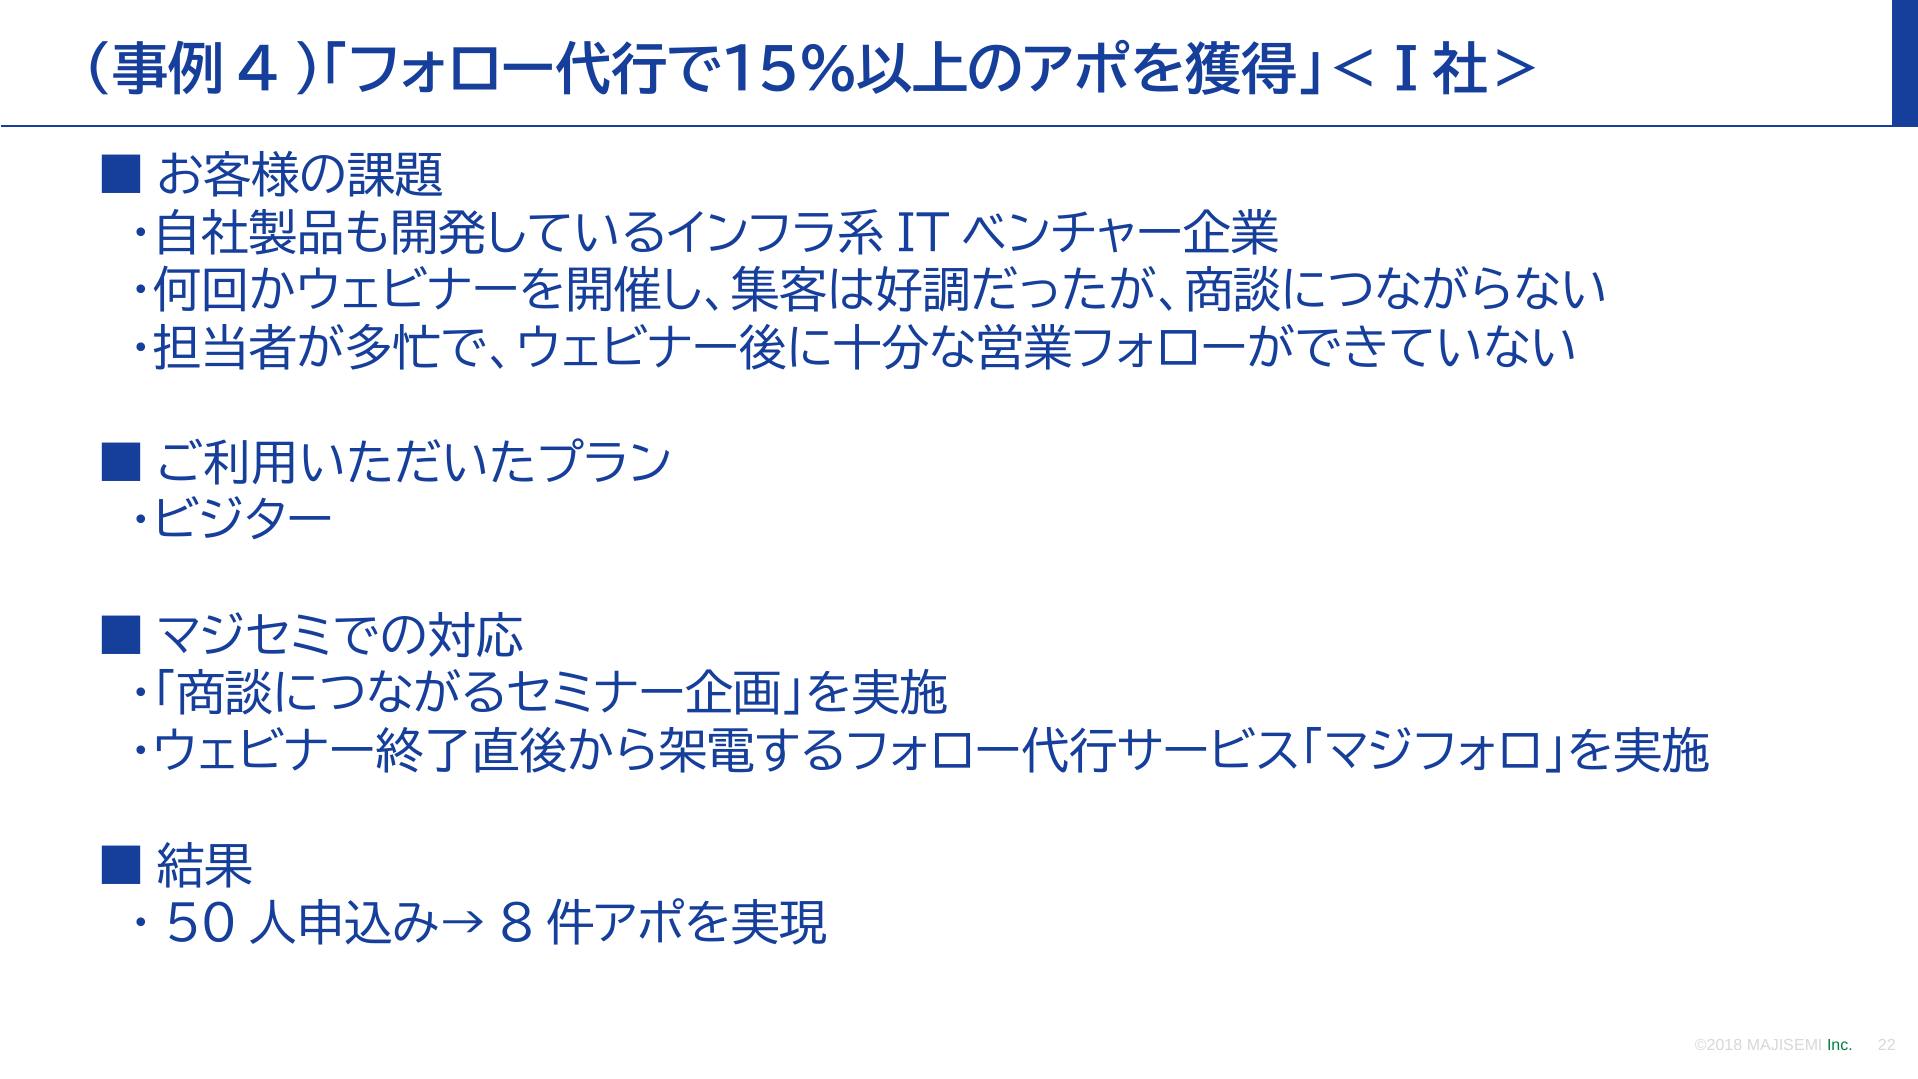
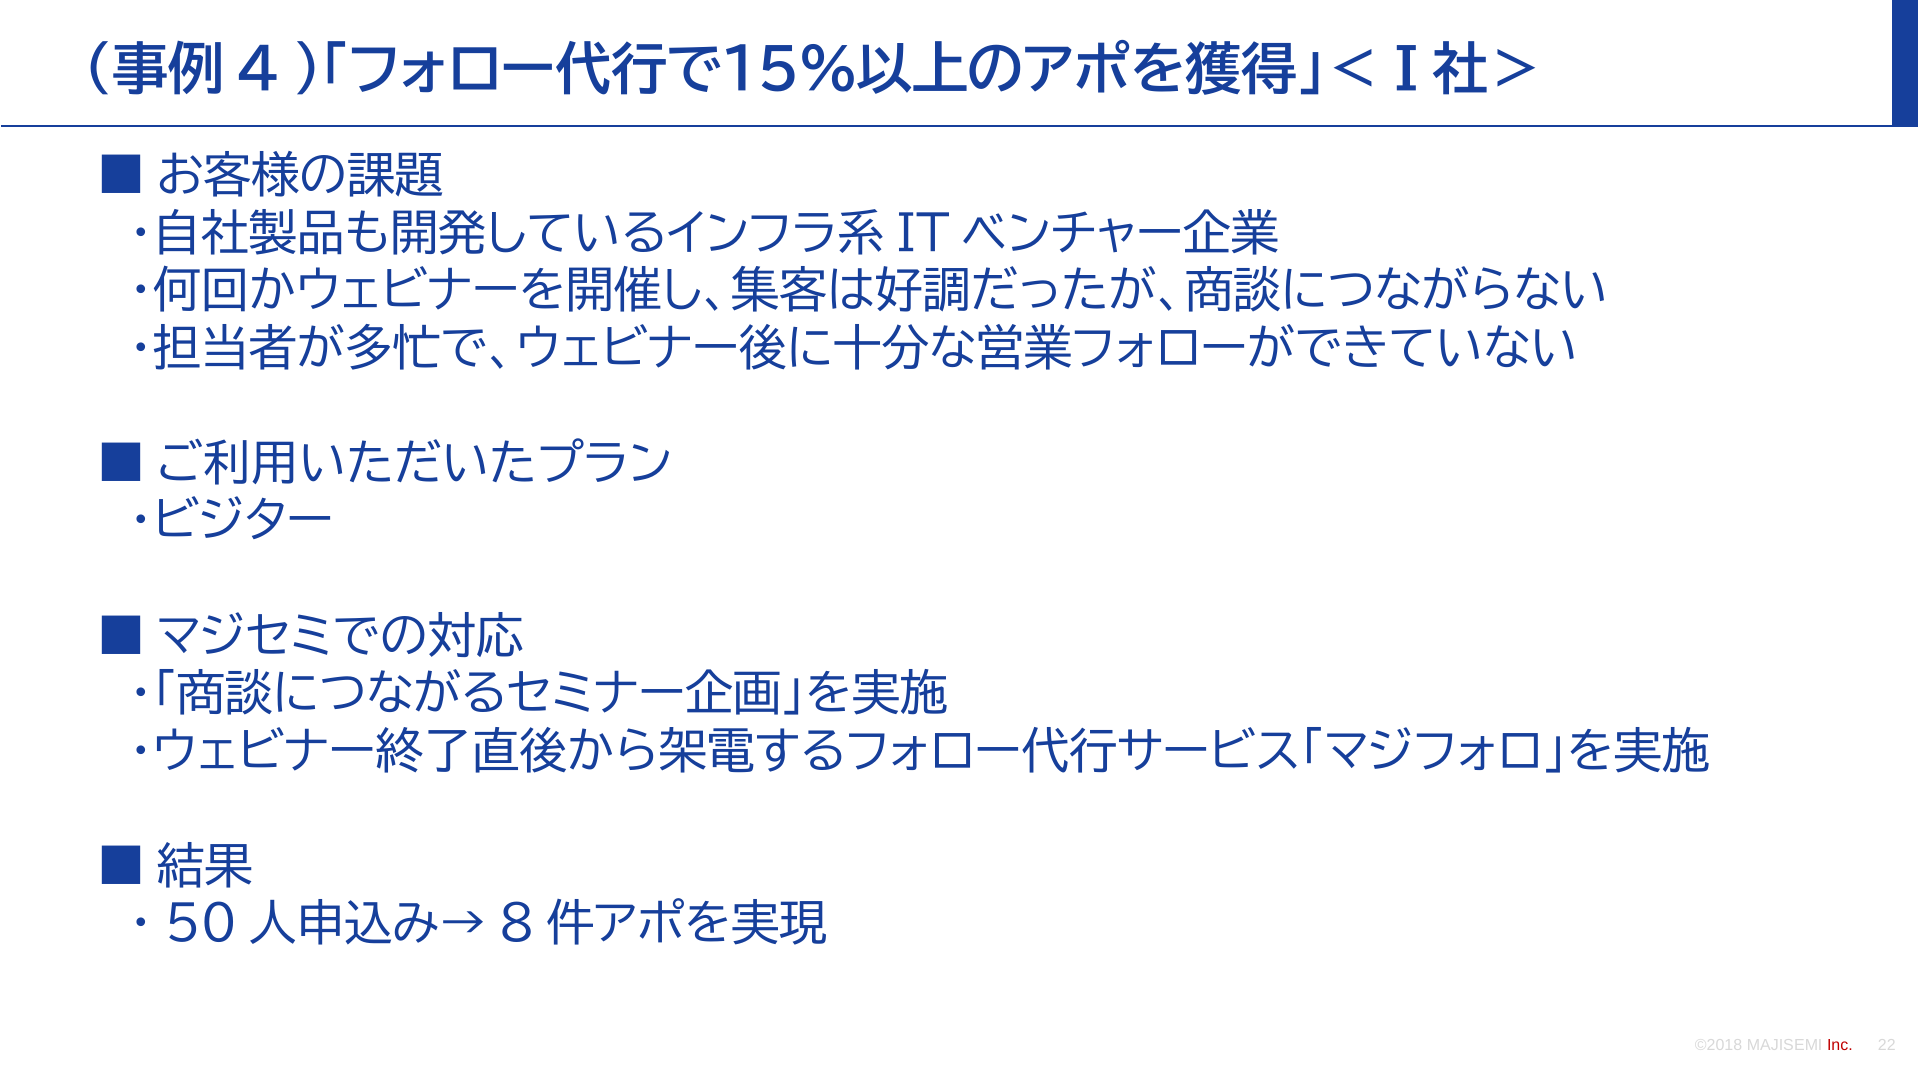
Inc colour: green -> red
